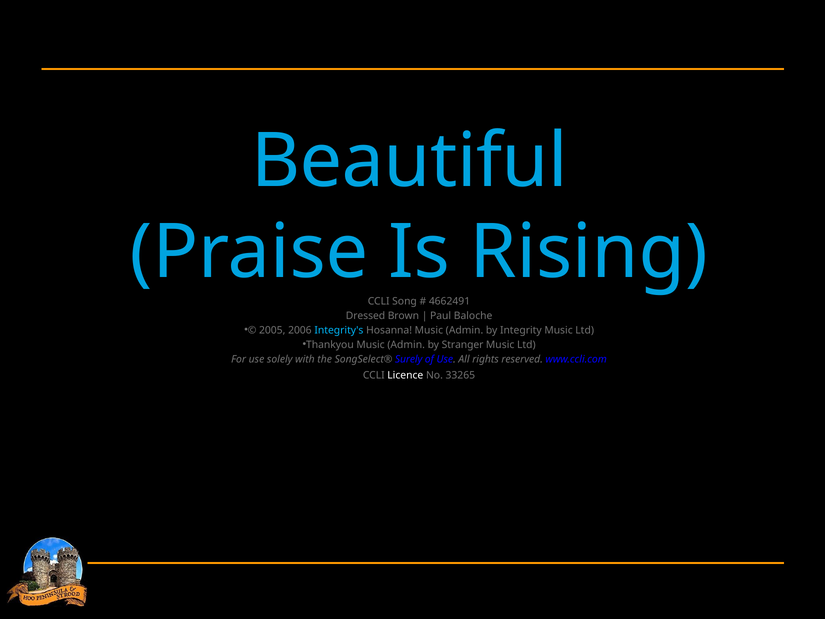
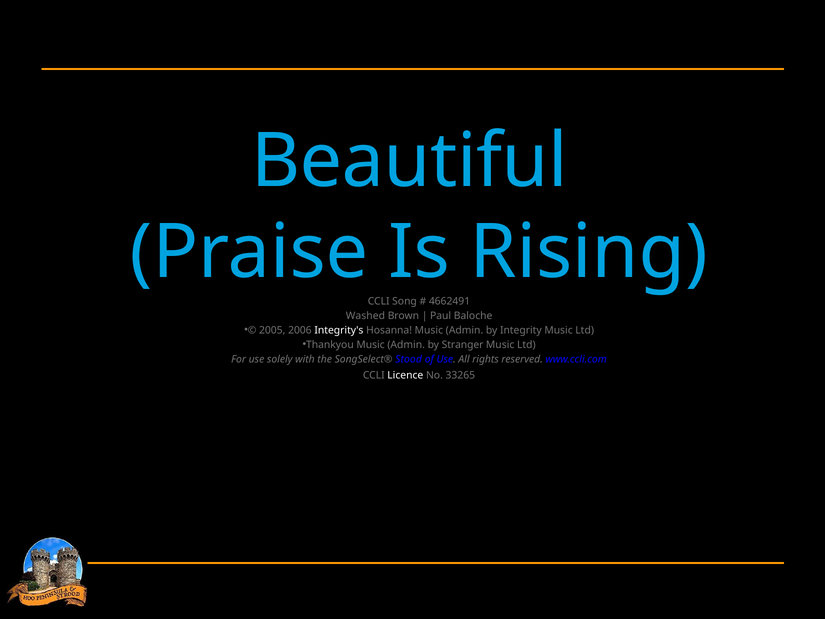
Dressed: Dressed -> Washed
Integrity's colour: light blue -> white
Surely: Surely -> Stood
